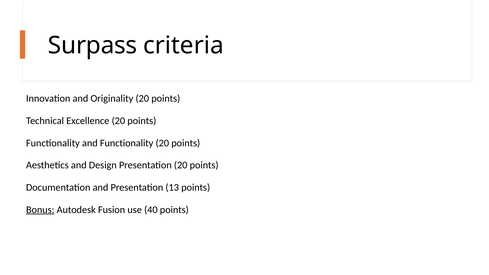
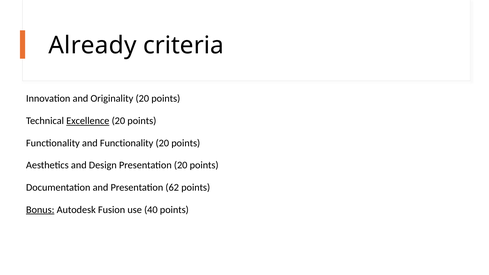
Surpass: Surpass -> Already
Excellence underline: none -> present
13: 13 -> 62
